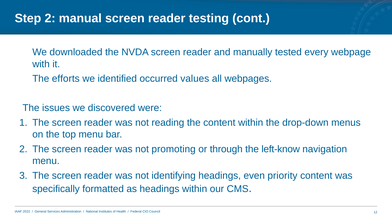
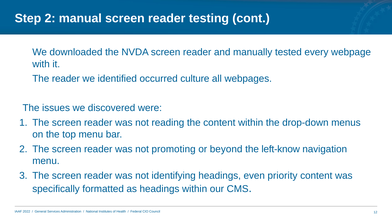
The efforts: efforts -> reader
values: values -> culture
through: through -> beyond
